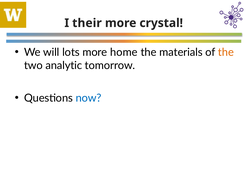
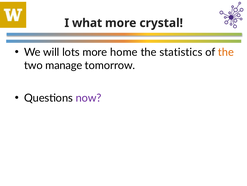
their: their -> what
materials: materials -> statistics
analytic: analytic -> manage
now colour: blue -> purple
